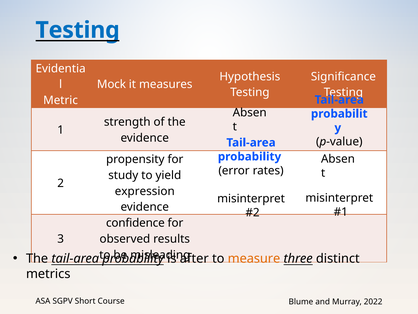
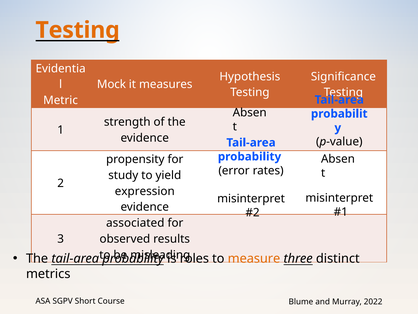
Testing at (78, 30) colour: blue -> orange
confidence: confidence -> associated
after: after -> roles
